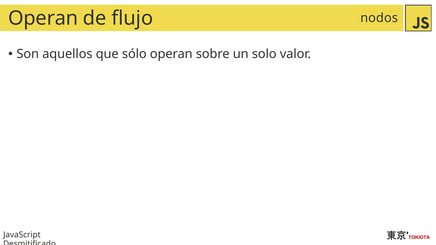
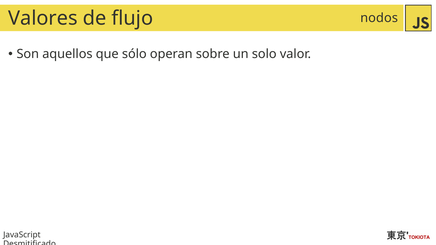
Operan at (43, 18): Operan -> Valores
